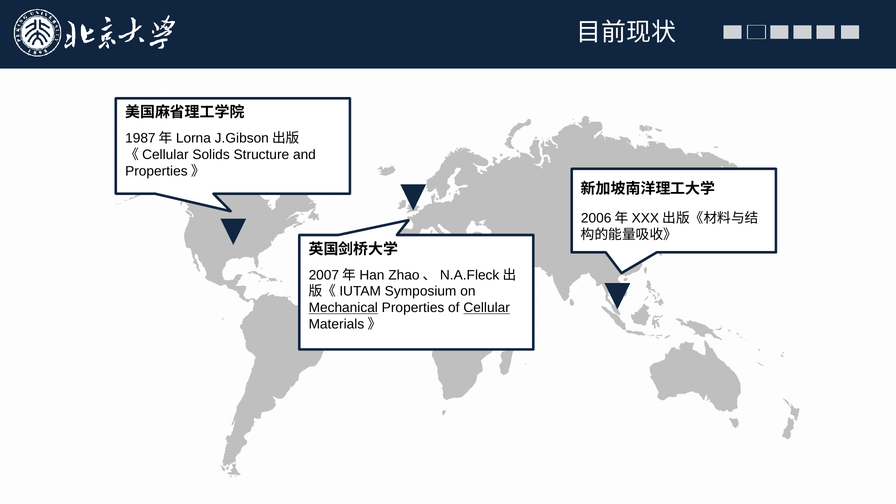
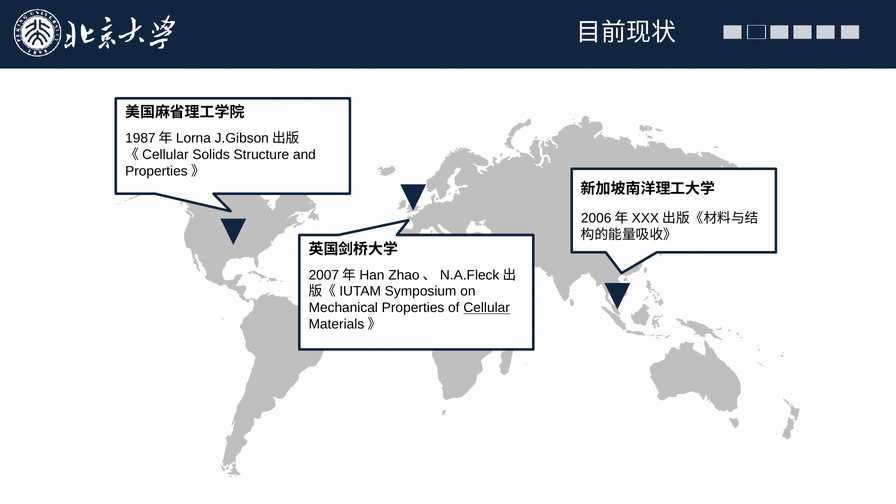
Mechanical underline: present -> none
